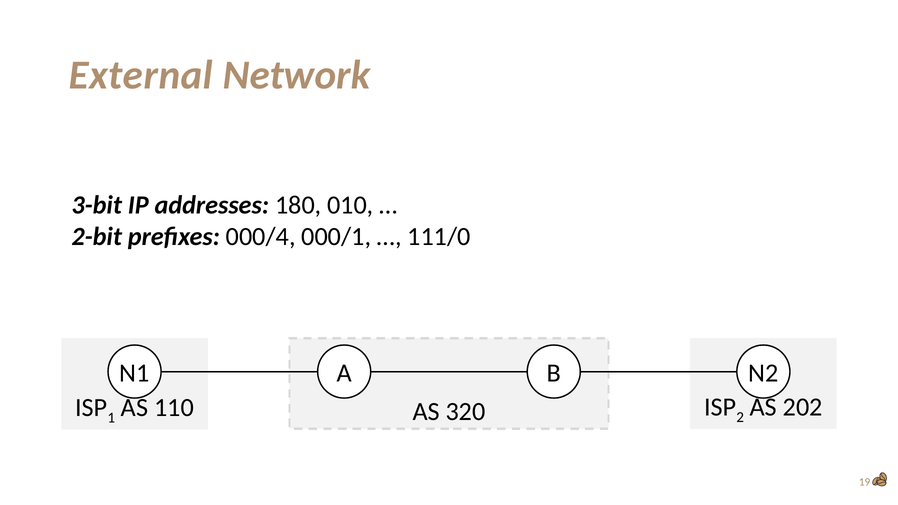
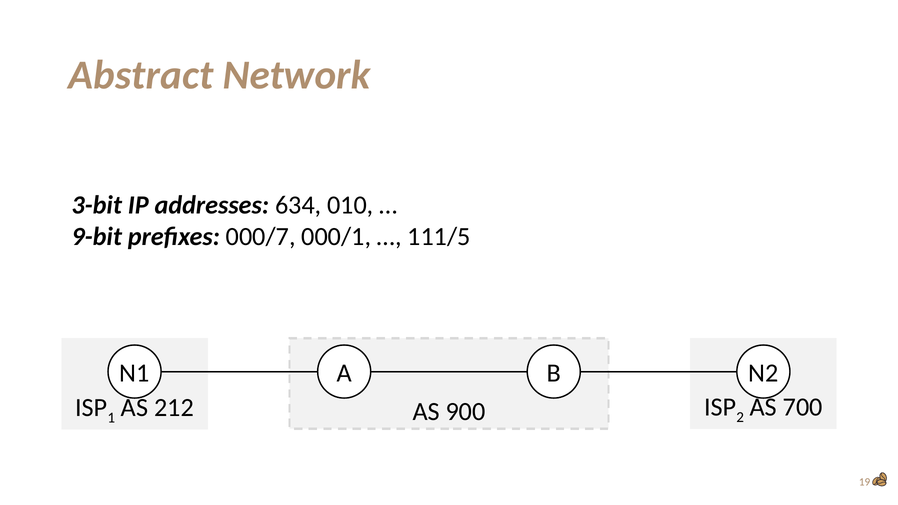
External: External -> Abstract
180: 180 -> 634
2-bit: 2-bit -> 9-bit
000/4: 000/4 -> 000/7
111/0: 111/0 -> 111/5
202: 202 -> 700
110: 110 -> 212
320: 320 -> 900
